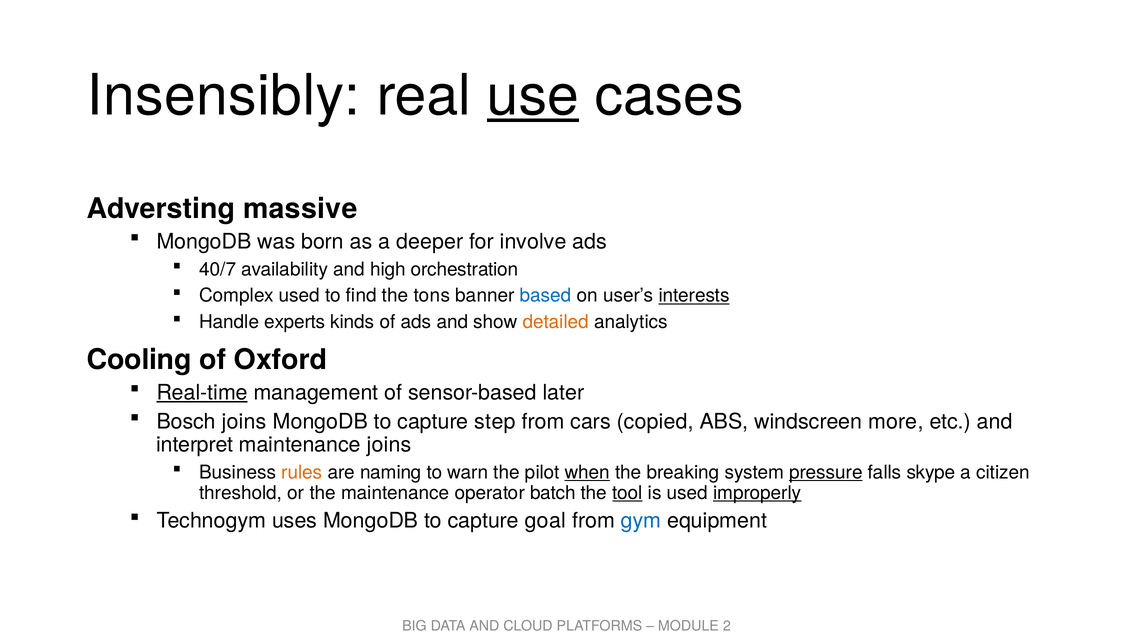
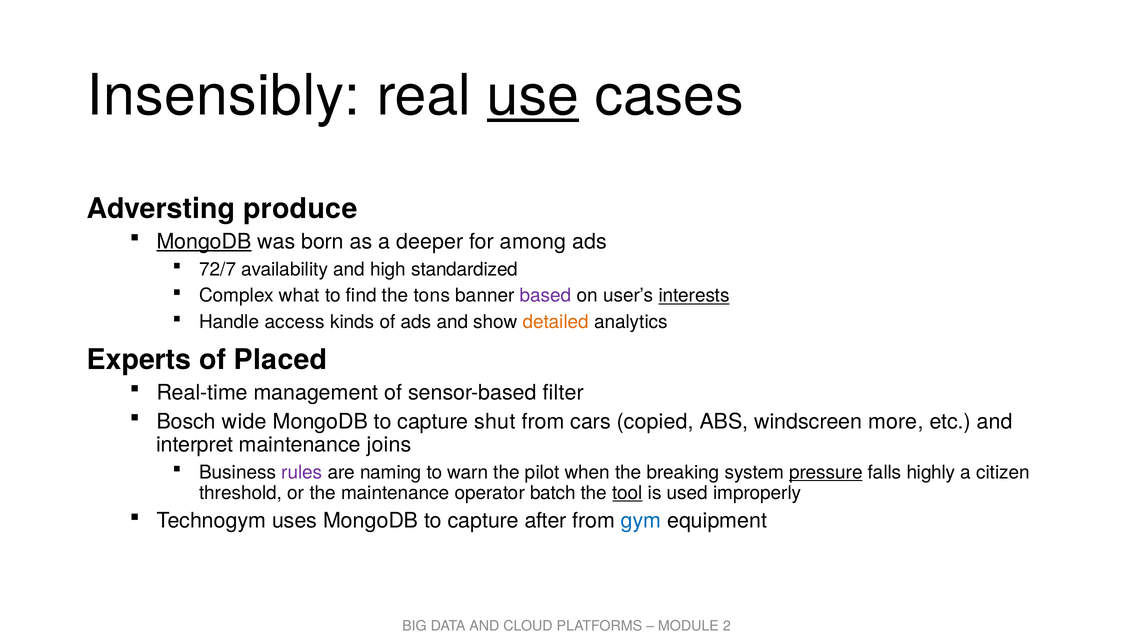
massive: massive -> produce
MongoDB at (204, 241) underline: none -> present
involve: involve -> among
40/7: 40/7 -> 72/7
orchestration: orchestration -> standardized
Complex used: used -> what
based colour: blue -> purple
experts: experts -> access
Cooling: Cooling -> Experts
Oxford: Oxford -> Placed
Real-time underline: present -> none
later: later -> filter
Bosch joins: joins -> wide
step: step -> shut
rules colour: orange -> purple
when underline: present -> none
skype: skype -> highly
improperly underline: present -> none
goal: goal -> after
